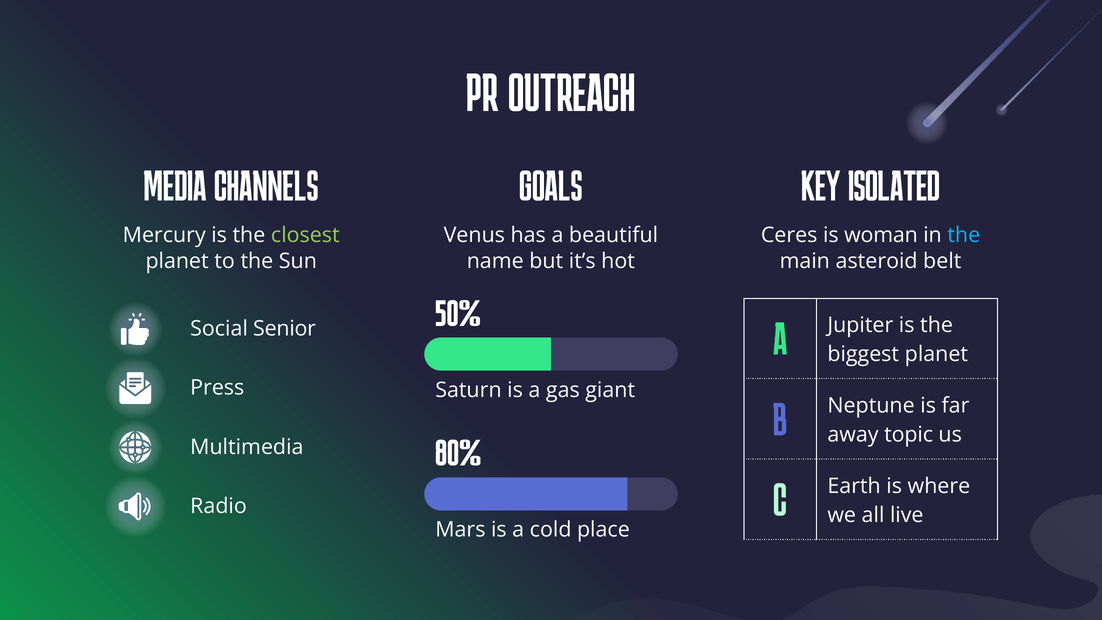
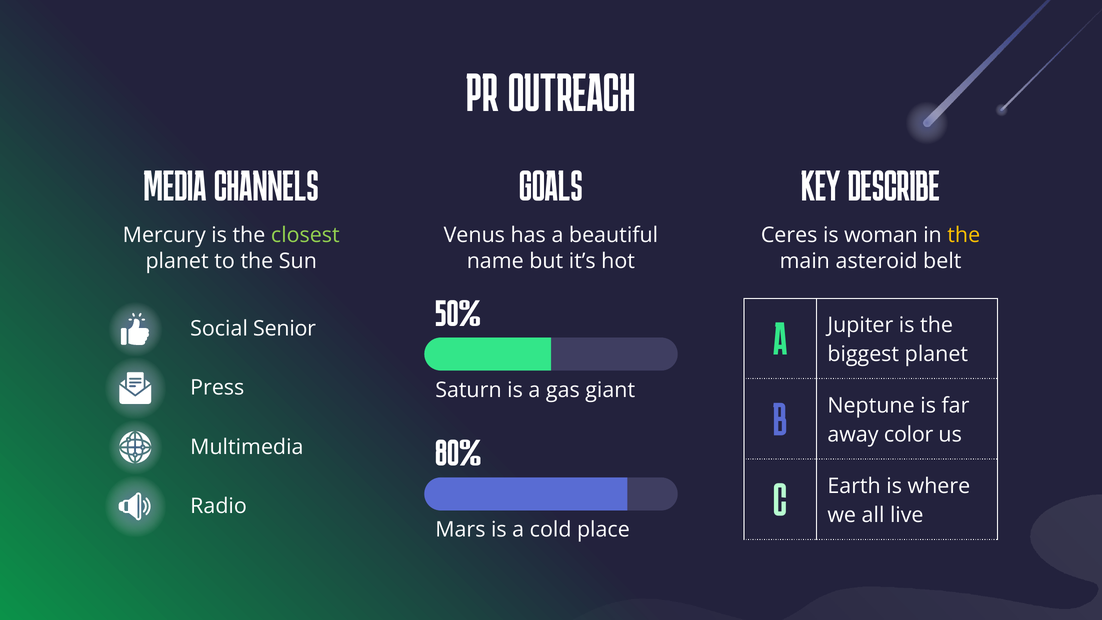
ISOLATED: ISOLATED -> DESCRIBE
the at (964, 235) colour: light blue -> yellow
topic: topic -> color
